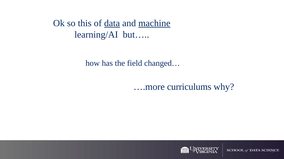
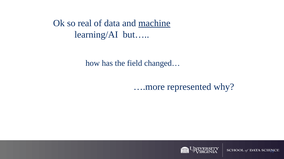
this: this -> real
data underline: present -> none
curriculums: curriculums -> represented
